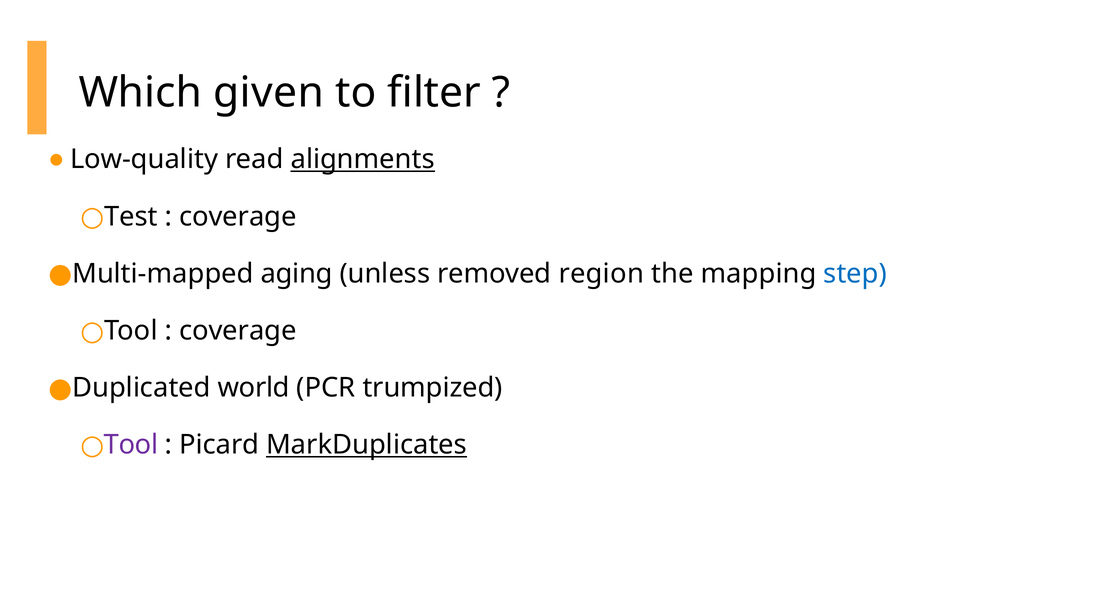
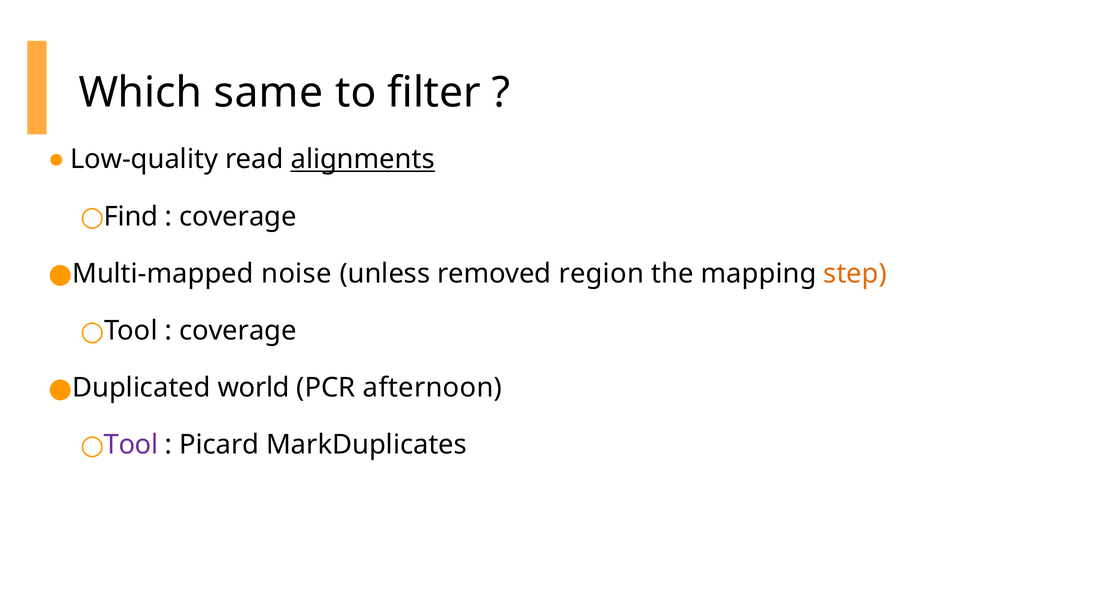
given: given -> same
Test: Test -> Find
aging: aging -> noise
step colour: blue -> orange
trumpized: trumpized -> afternoon
MarkDuplicates underline: present -> none
